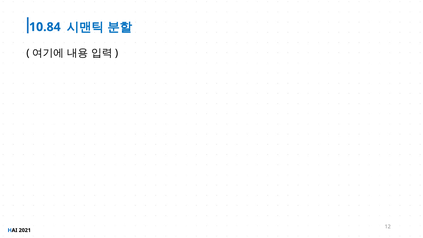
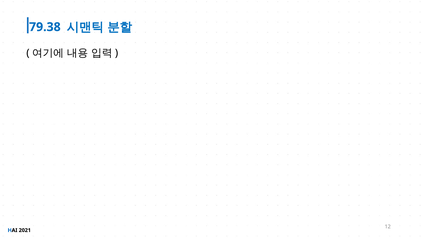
10.84: 10.84 -> 79.38
